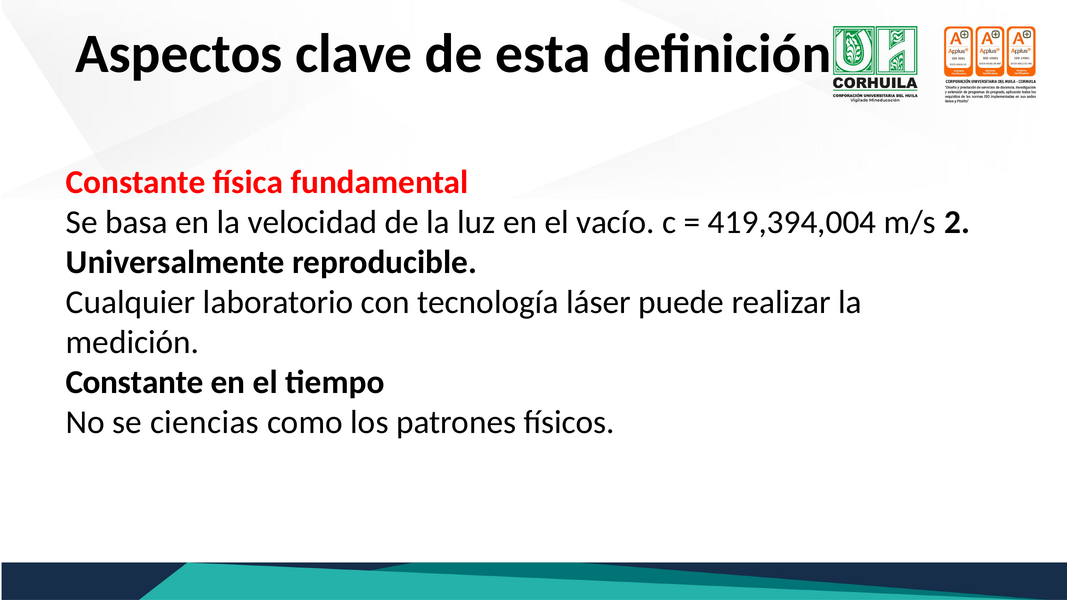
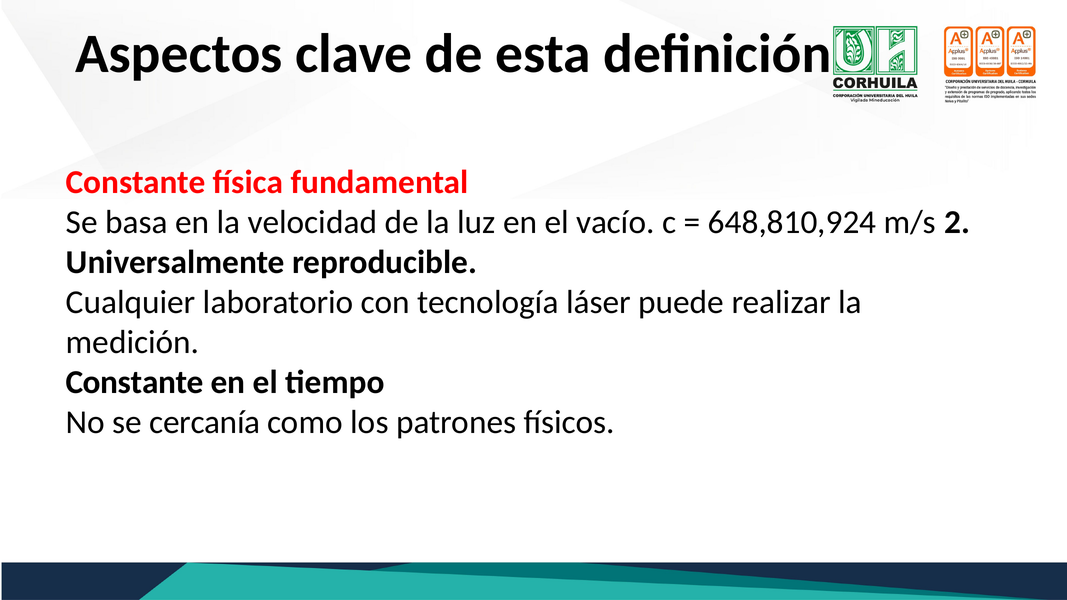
419,394,004: 419,394,004 -> 648,810,924
ciencias: ciencias -> cercanía
